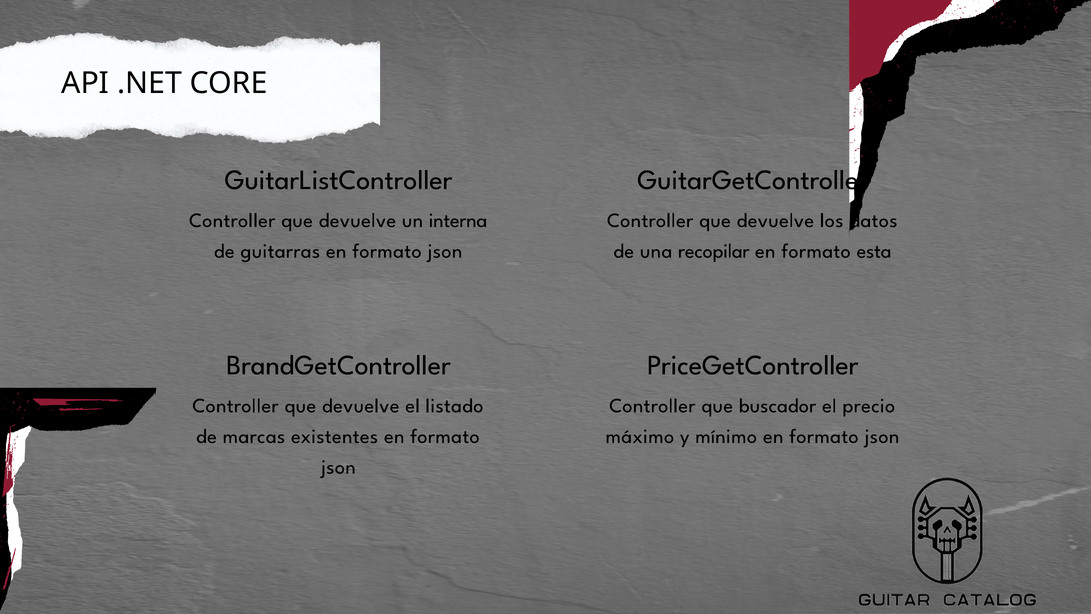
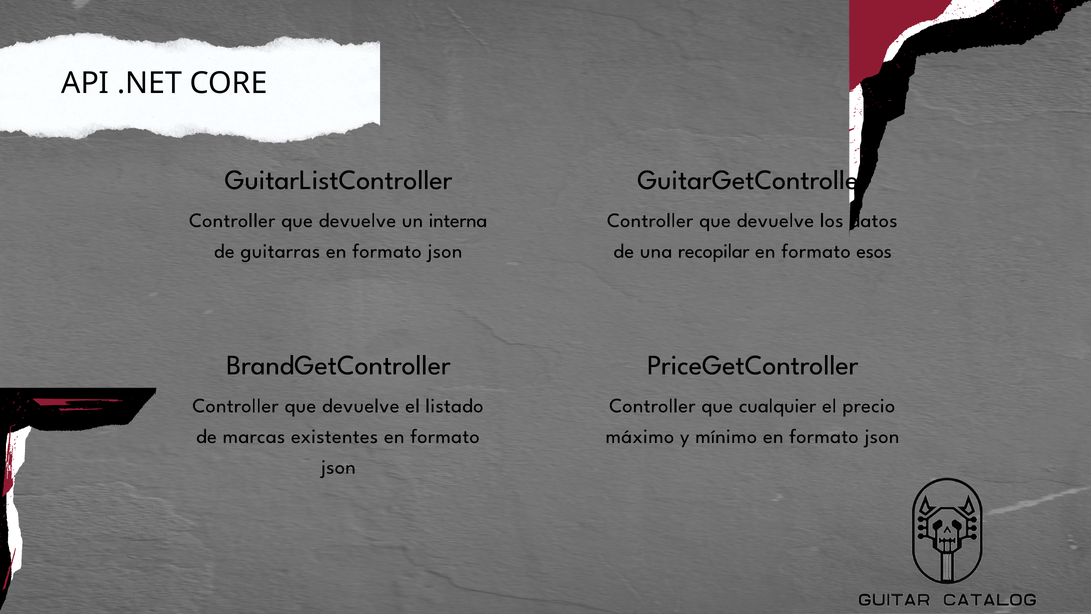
esta: esta -> esos
buscador: buscador -> cualquier
